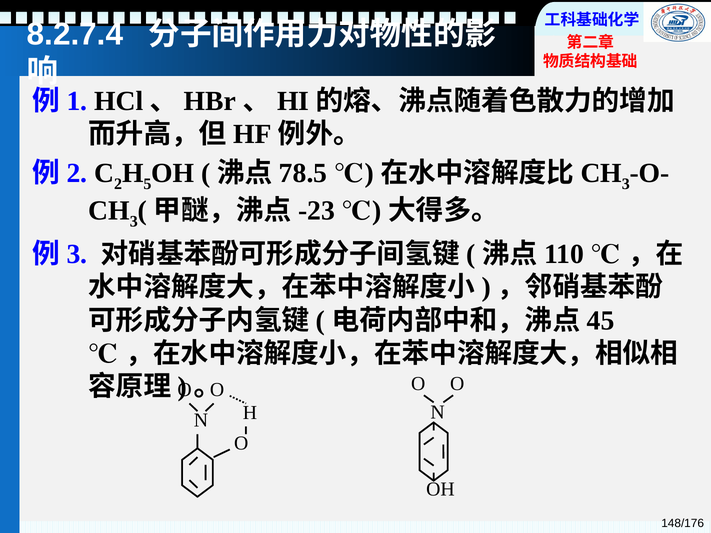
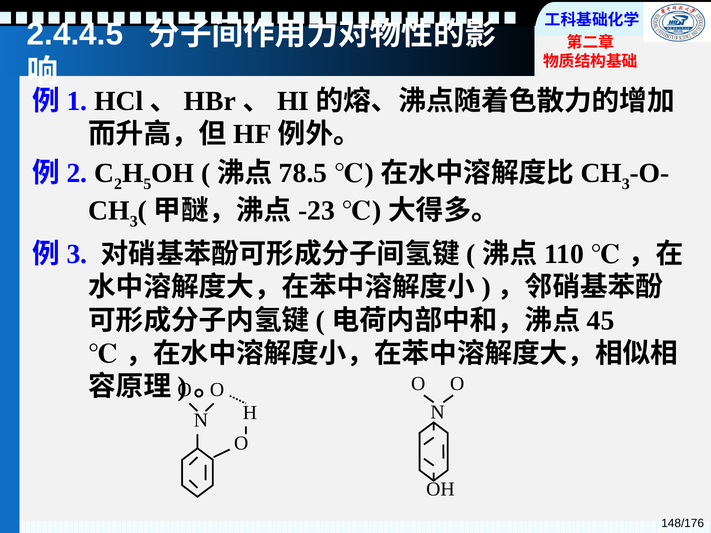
8.2.7.4: 8.2.7.4 -> 2.4.4.5
